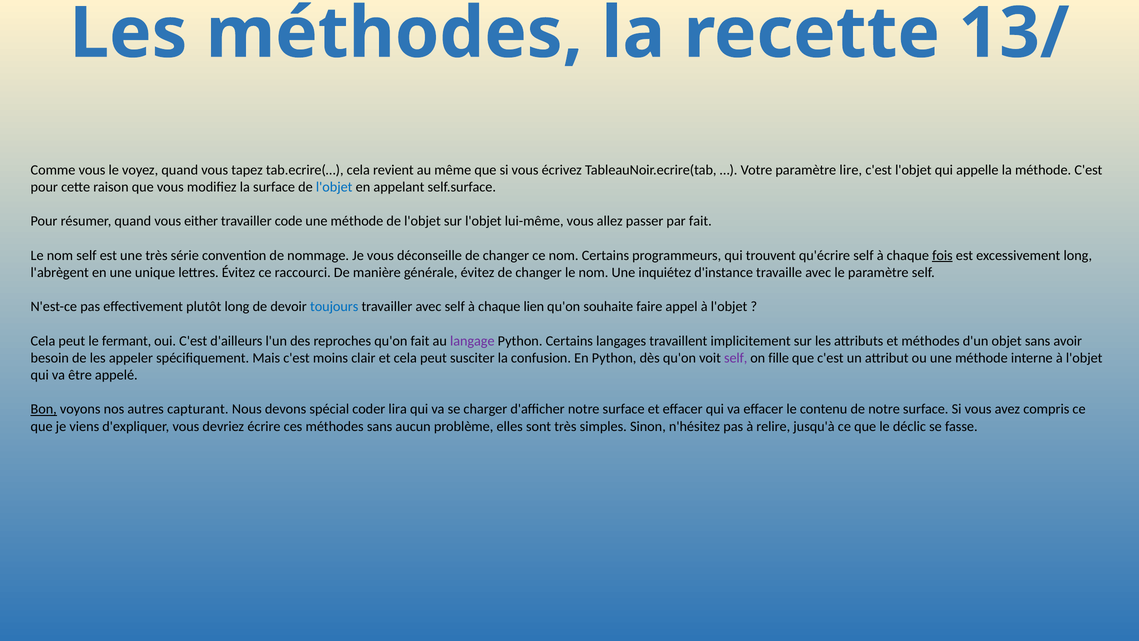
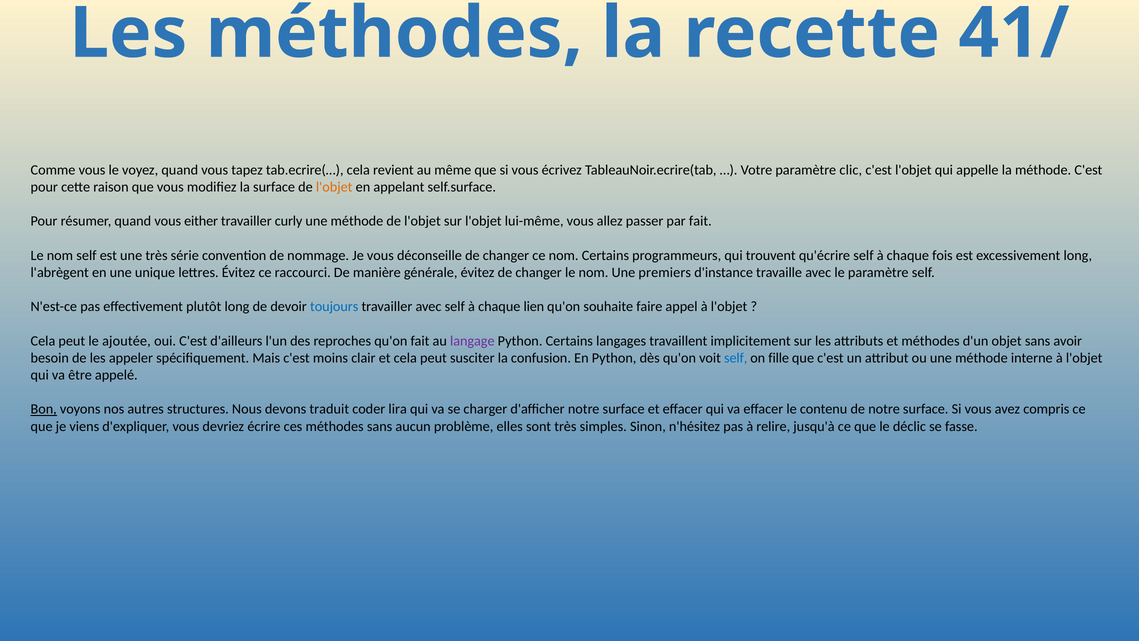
13/: 13/ -> 41/
lire: lire -> clic
l'objet at (334, 187) colour: blue -> orange
code: code -> curly
fois underline: present -> none
inquiétez: inquiétez -> premiers
fermant: fermant -> ajoutée
self at (736, 358) colour: purple -> blue
capturant: capturant -> structures
spécial: spécial -> traduit
